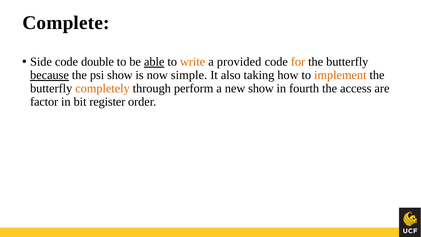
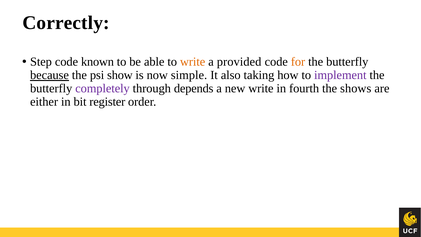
Complete: Complete -> Correctly
Side: Side -> Step
double: double -> known
able underline: present -> none
implement colour: orange -> purple
completely colour: orange -> purple
perform: perform -> depends
new show: show -> write
access: access -> shows
factor: factor -> either
